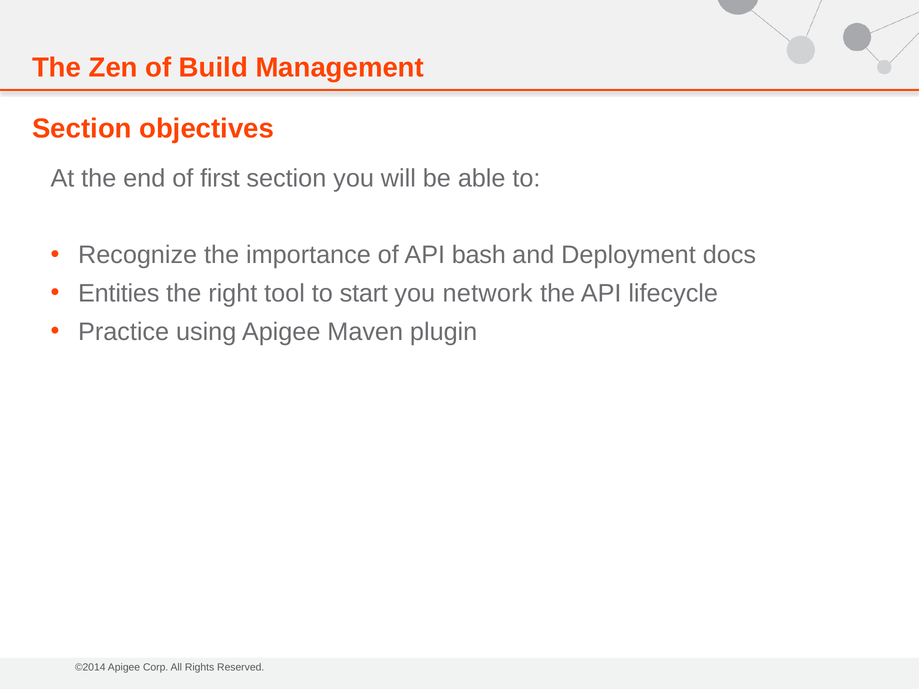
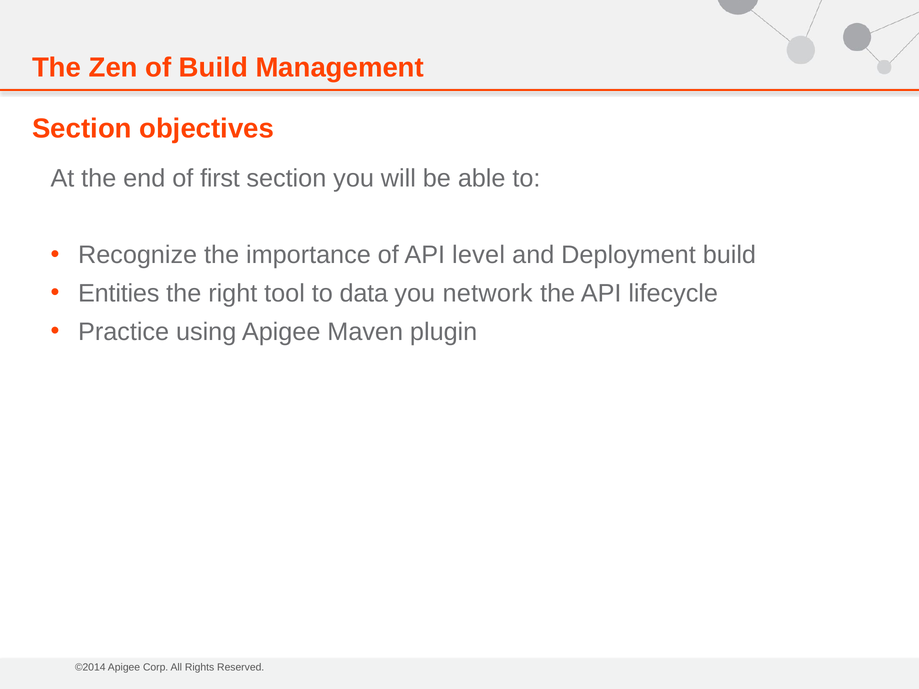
bash: bash -> level
Deployment docs: docs -> build
start: start -> data
